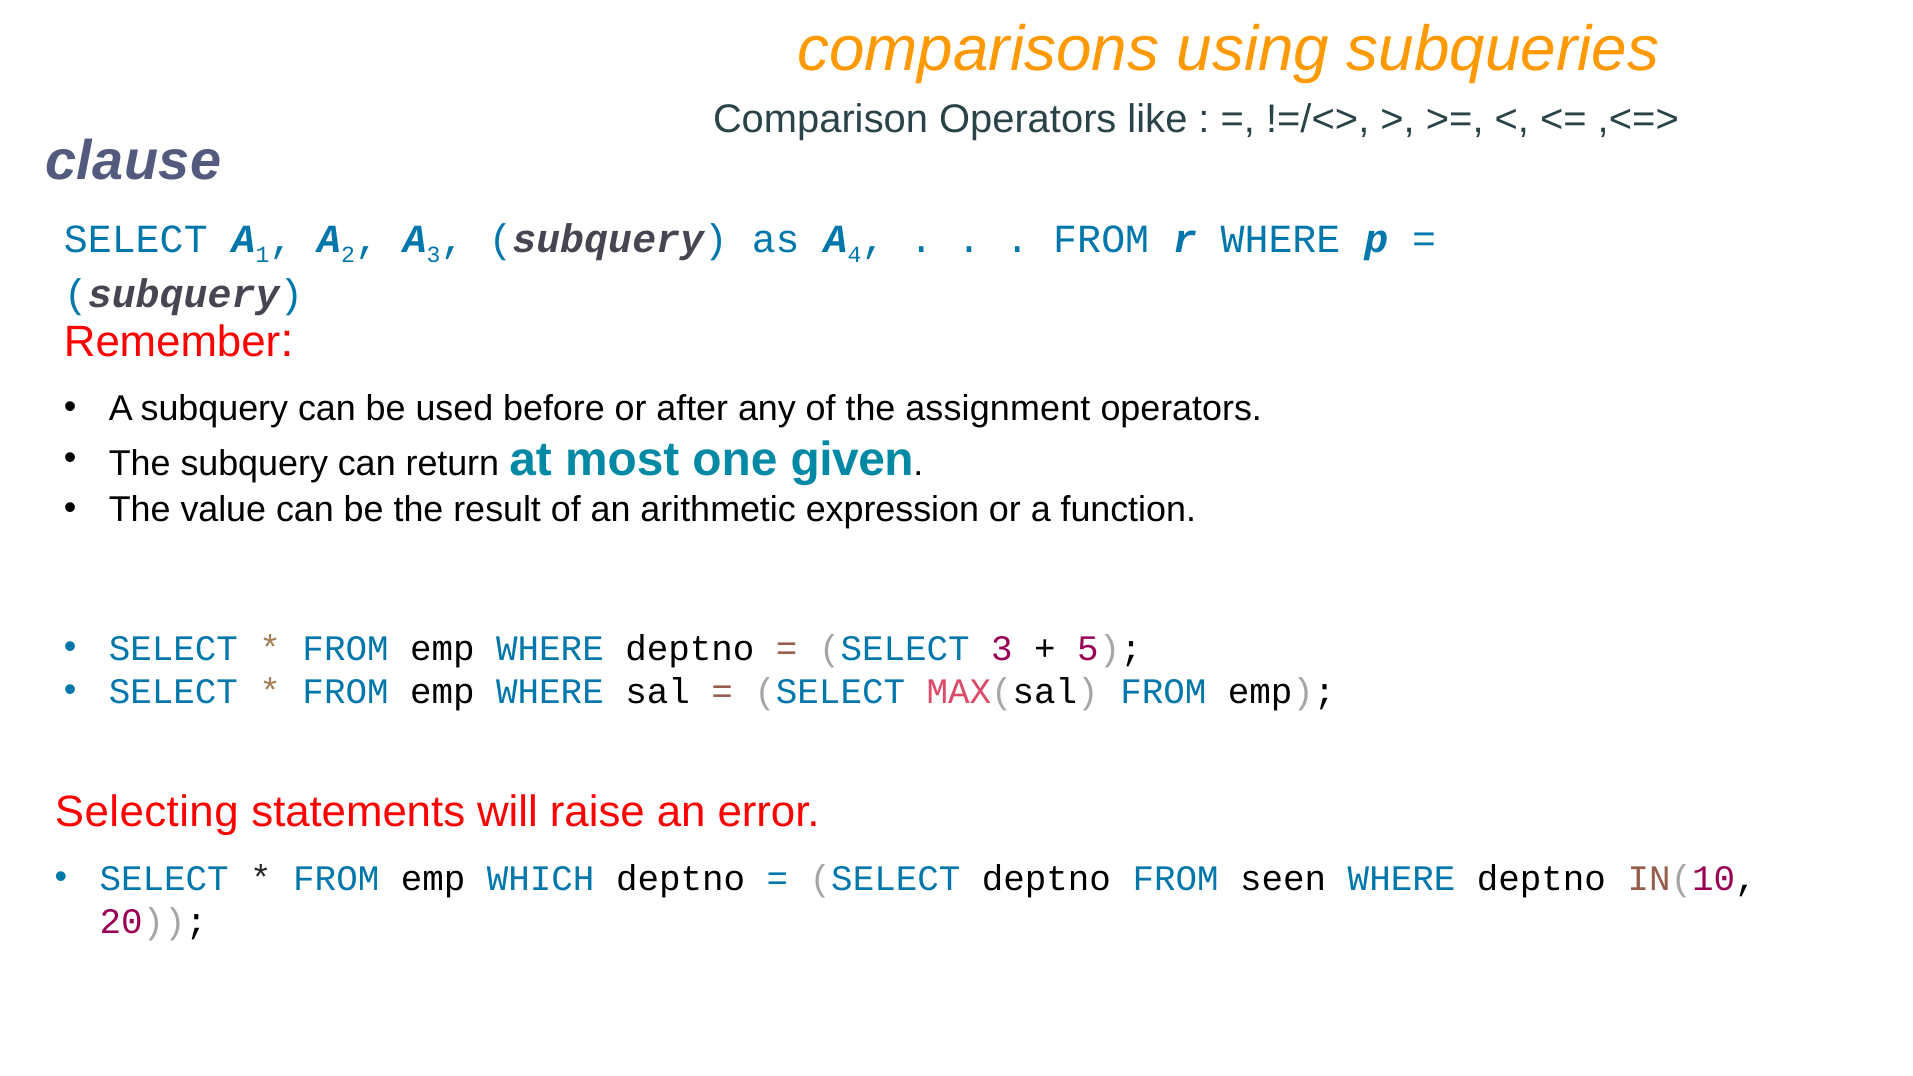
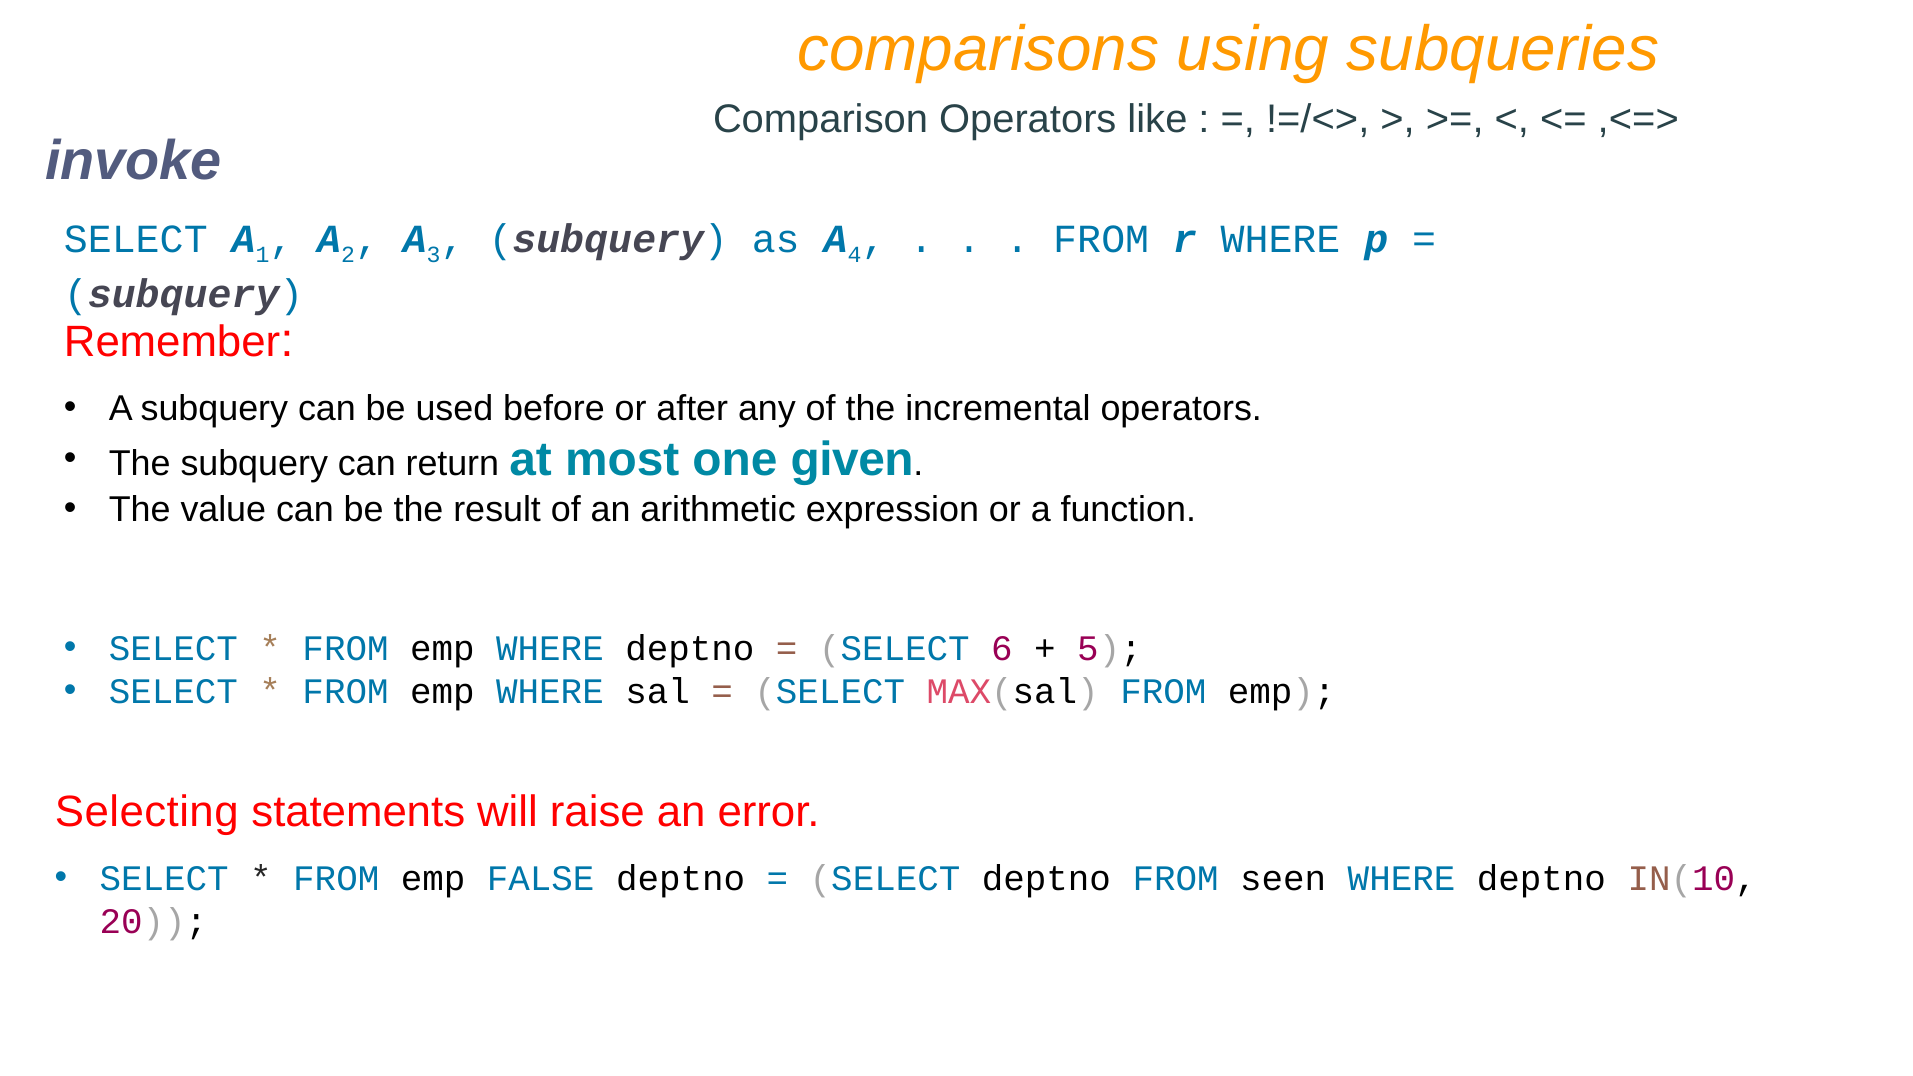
clause: clause -> invoke
assignment: assignment -> incremental
SELECT 3: 3 -> 6
WHICH: WHICH -> FALSE
